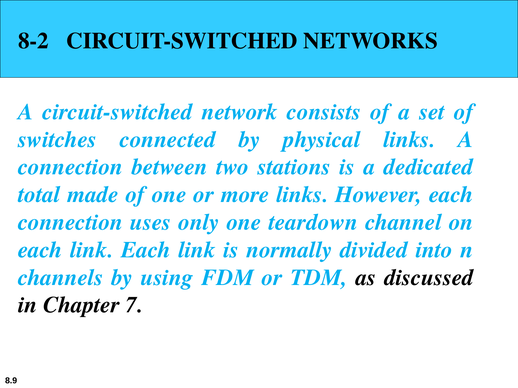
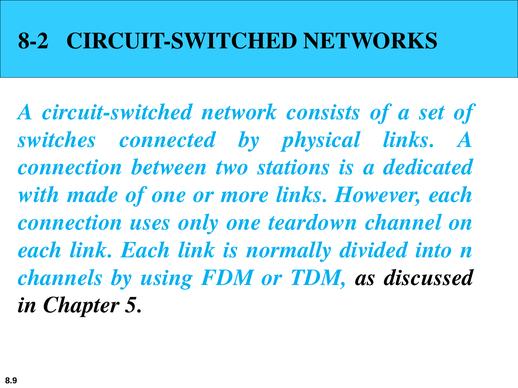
total: total -> with
7: 7 -> 5
